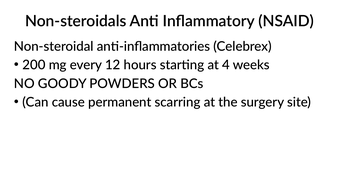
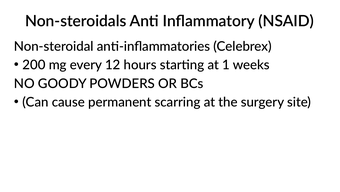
4: 4 -> 1
